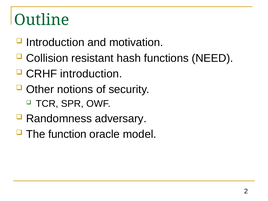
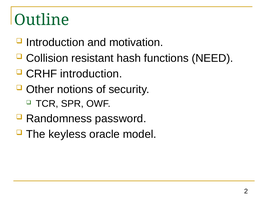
adversary: adversary -> password
function: function -> keyless
